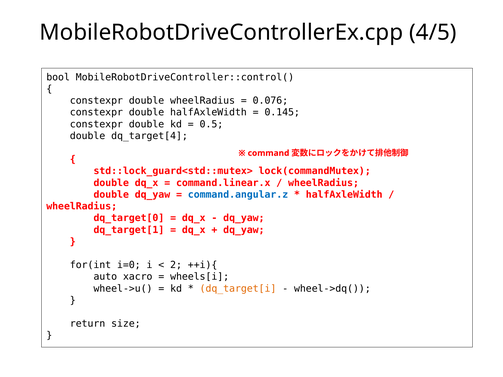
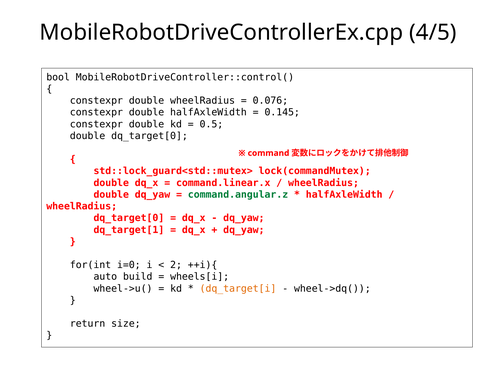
double dq_target[4: dq_target[4 -> dq_target[0
command.angular.z colour: blue -> green
xacro: xacro -> build
